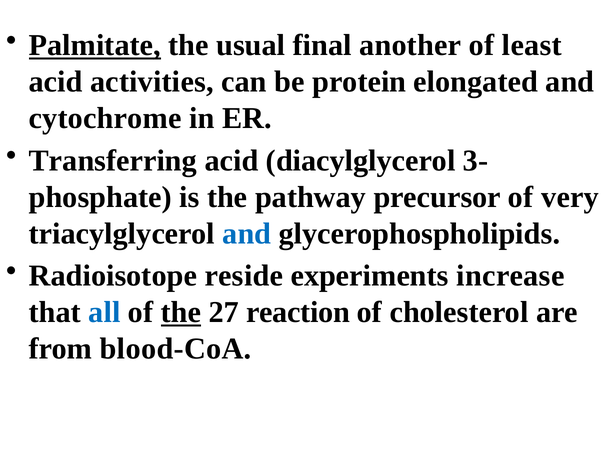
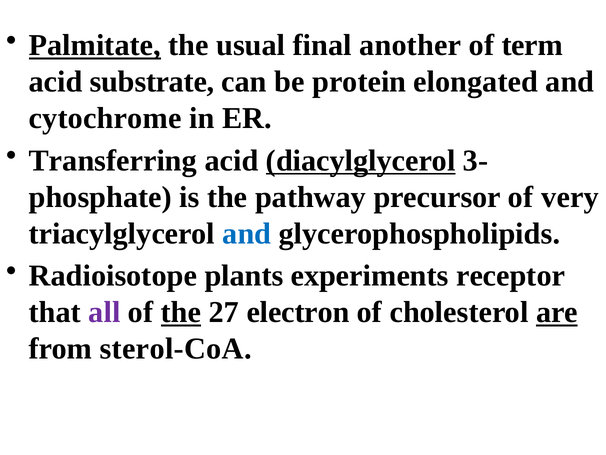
least: least -> term
activities: activities -> substrate
diacylglycerol underline: none -> present
reside: reside -> plants
increase: increase -> receptor
all colour: blue -> purple
reaction: reaction -> electron
are underline: none -> present
blood-CoA: blood-CoA -> sterol-CoA
